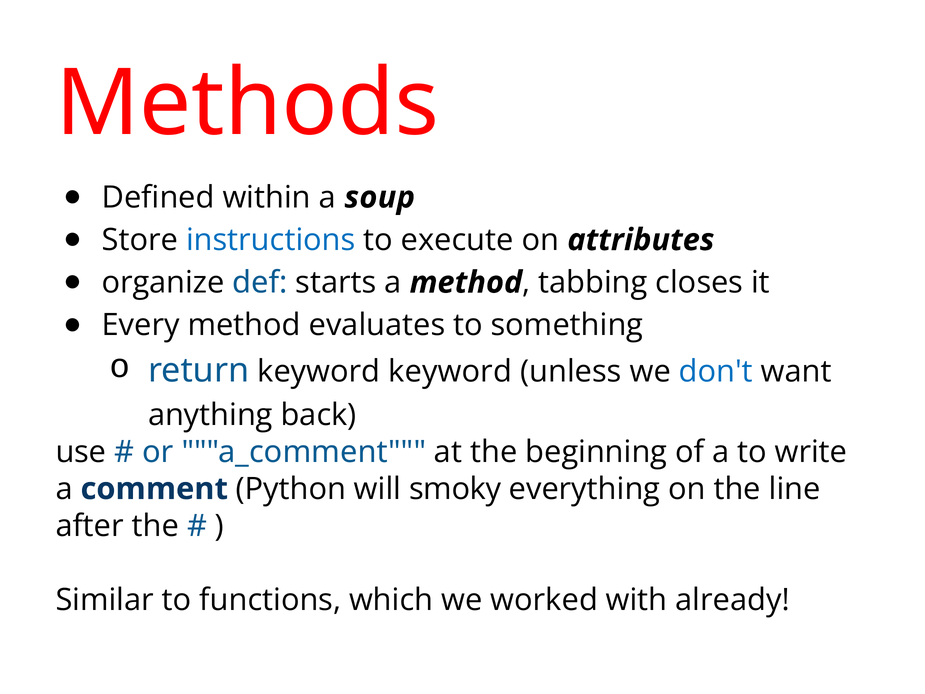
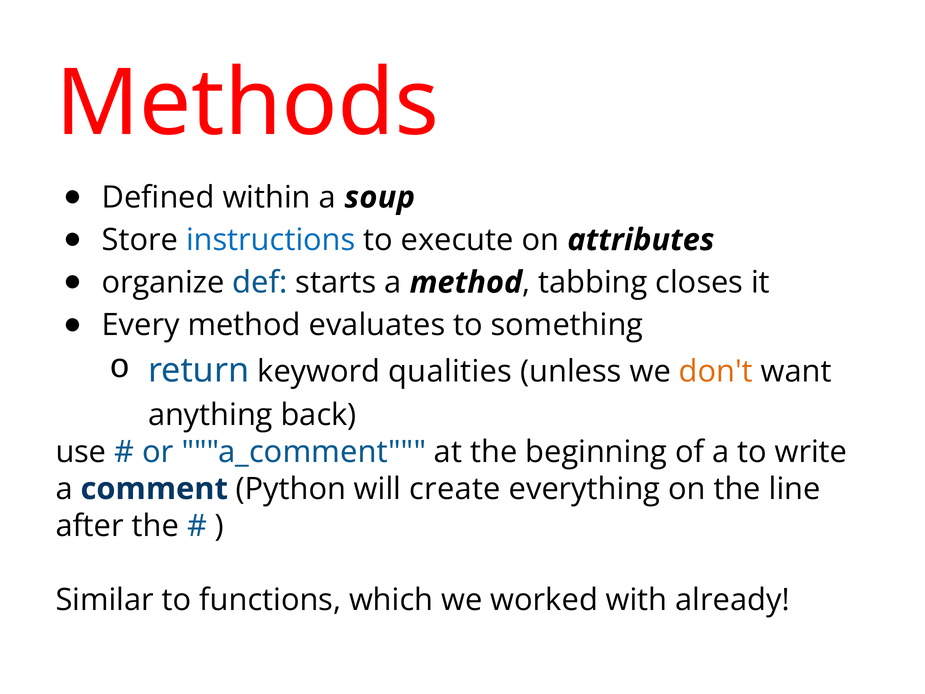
keyword keyword: keyword -> qualities
don't colour: blue -> orange
smoky: smoky -> create
